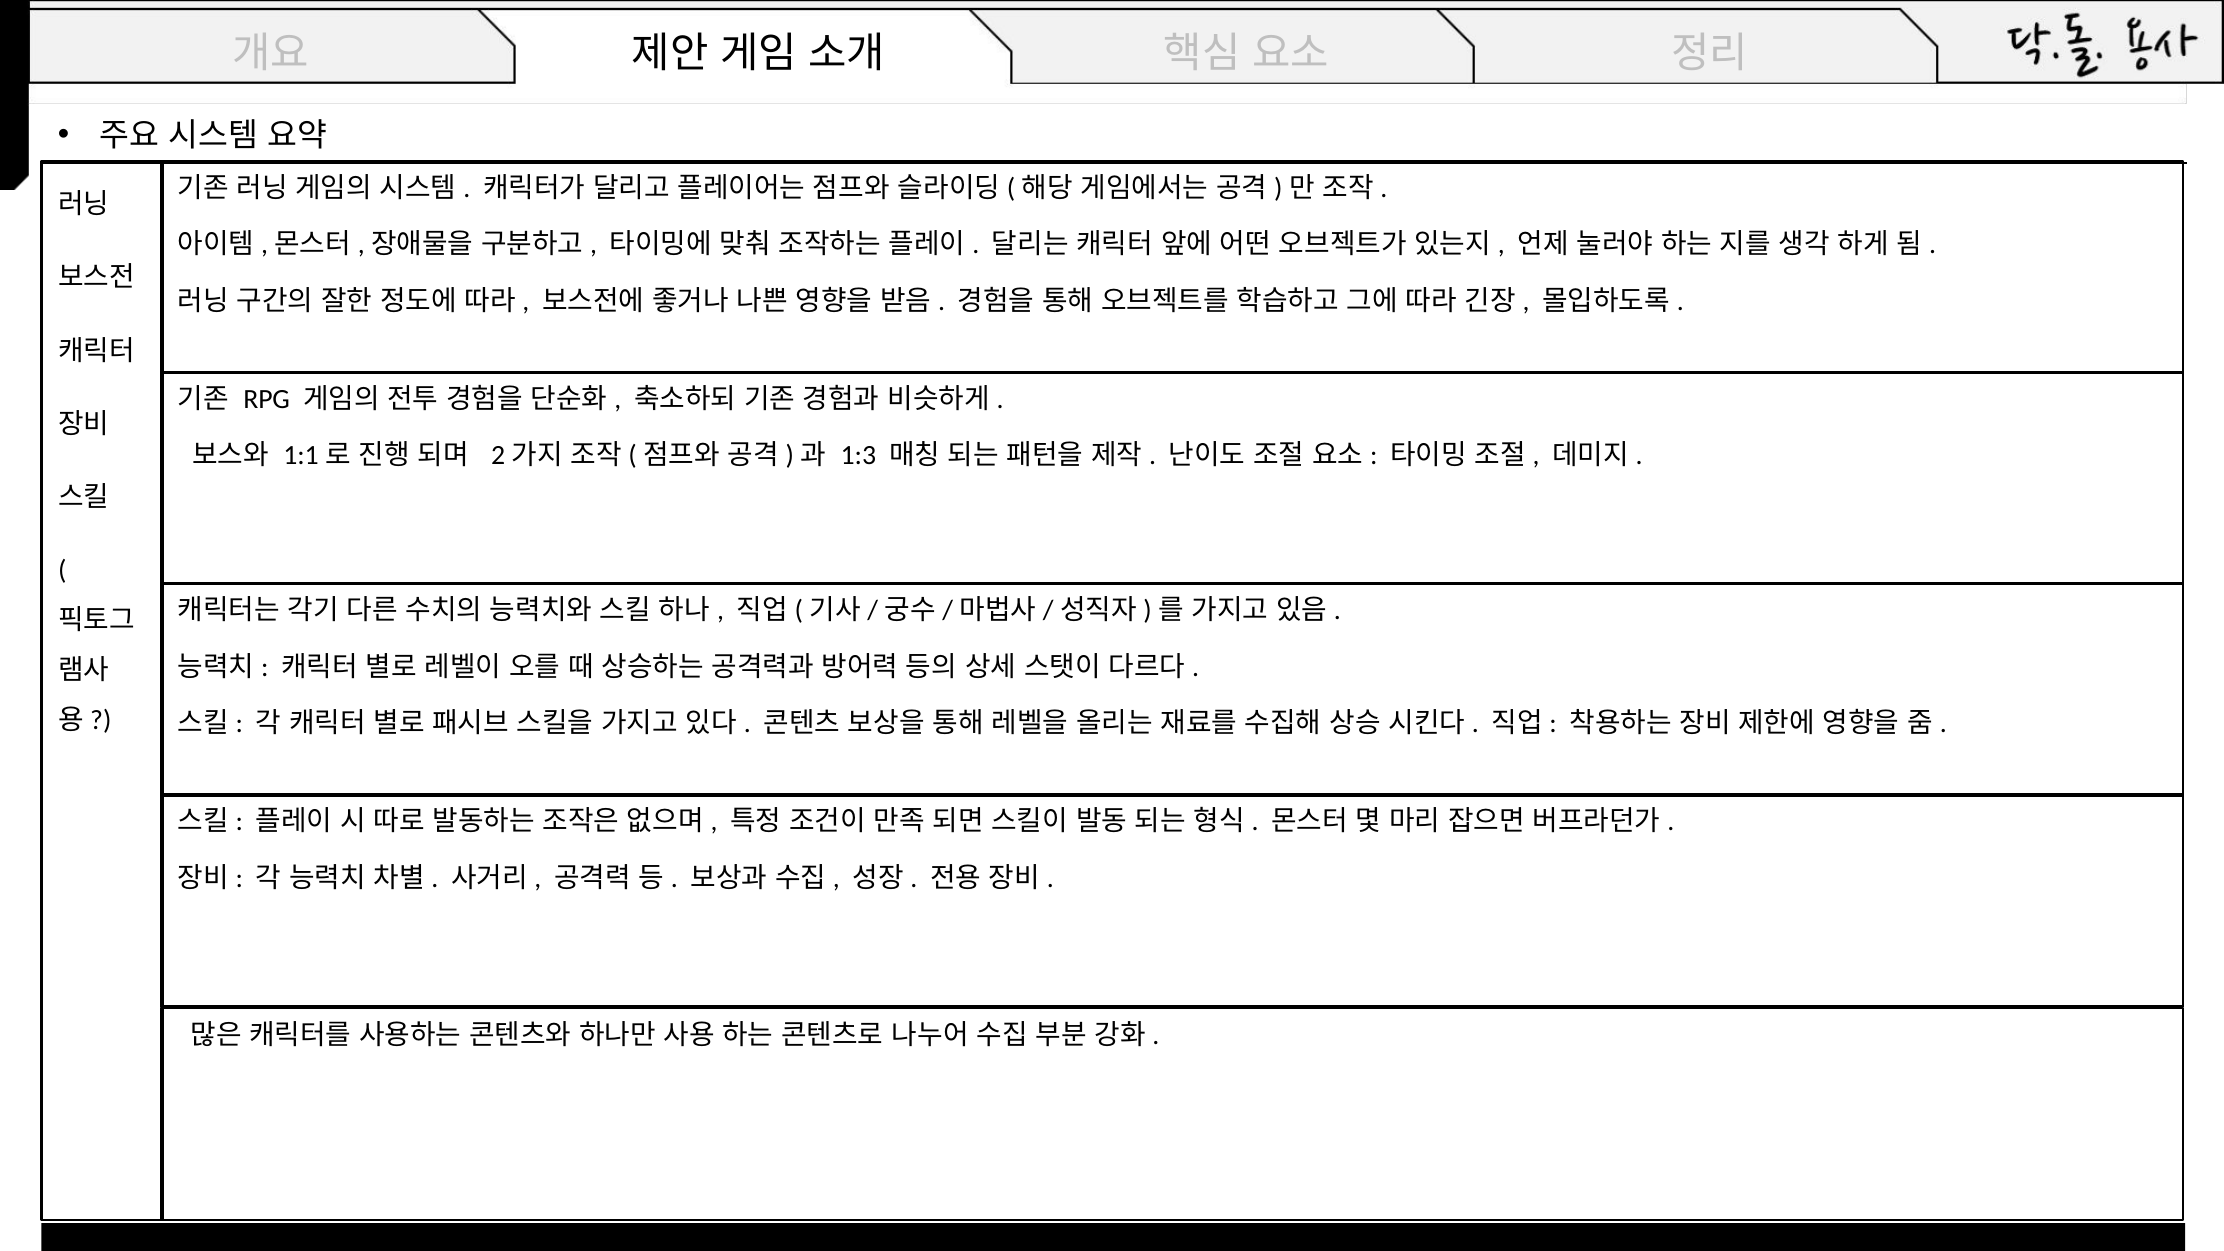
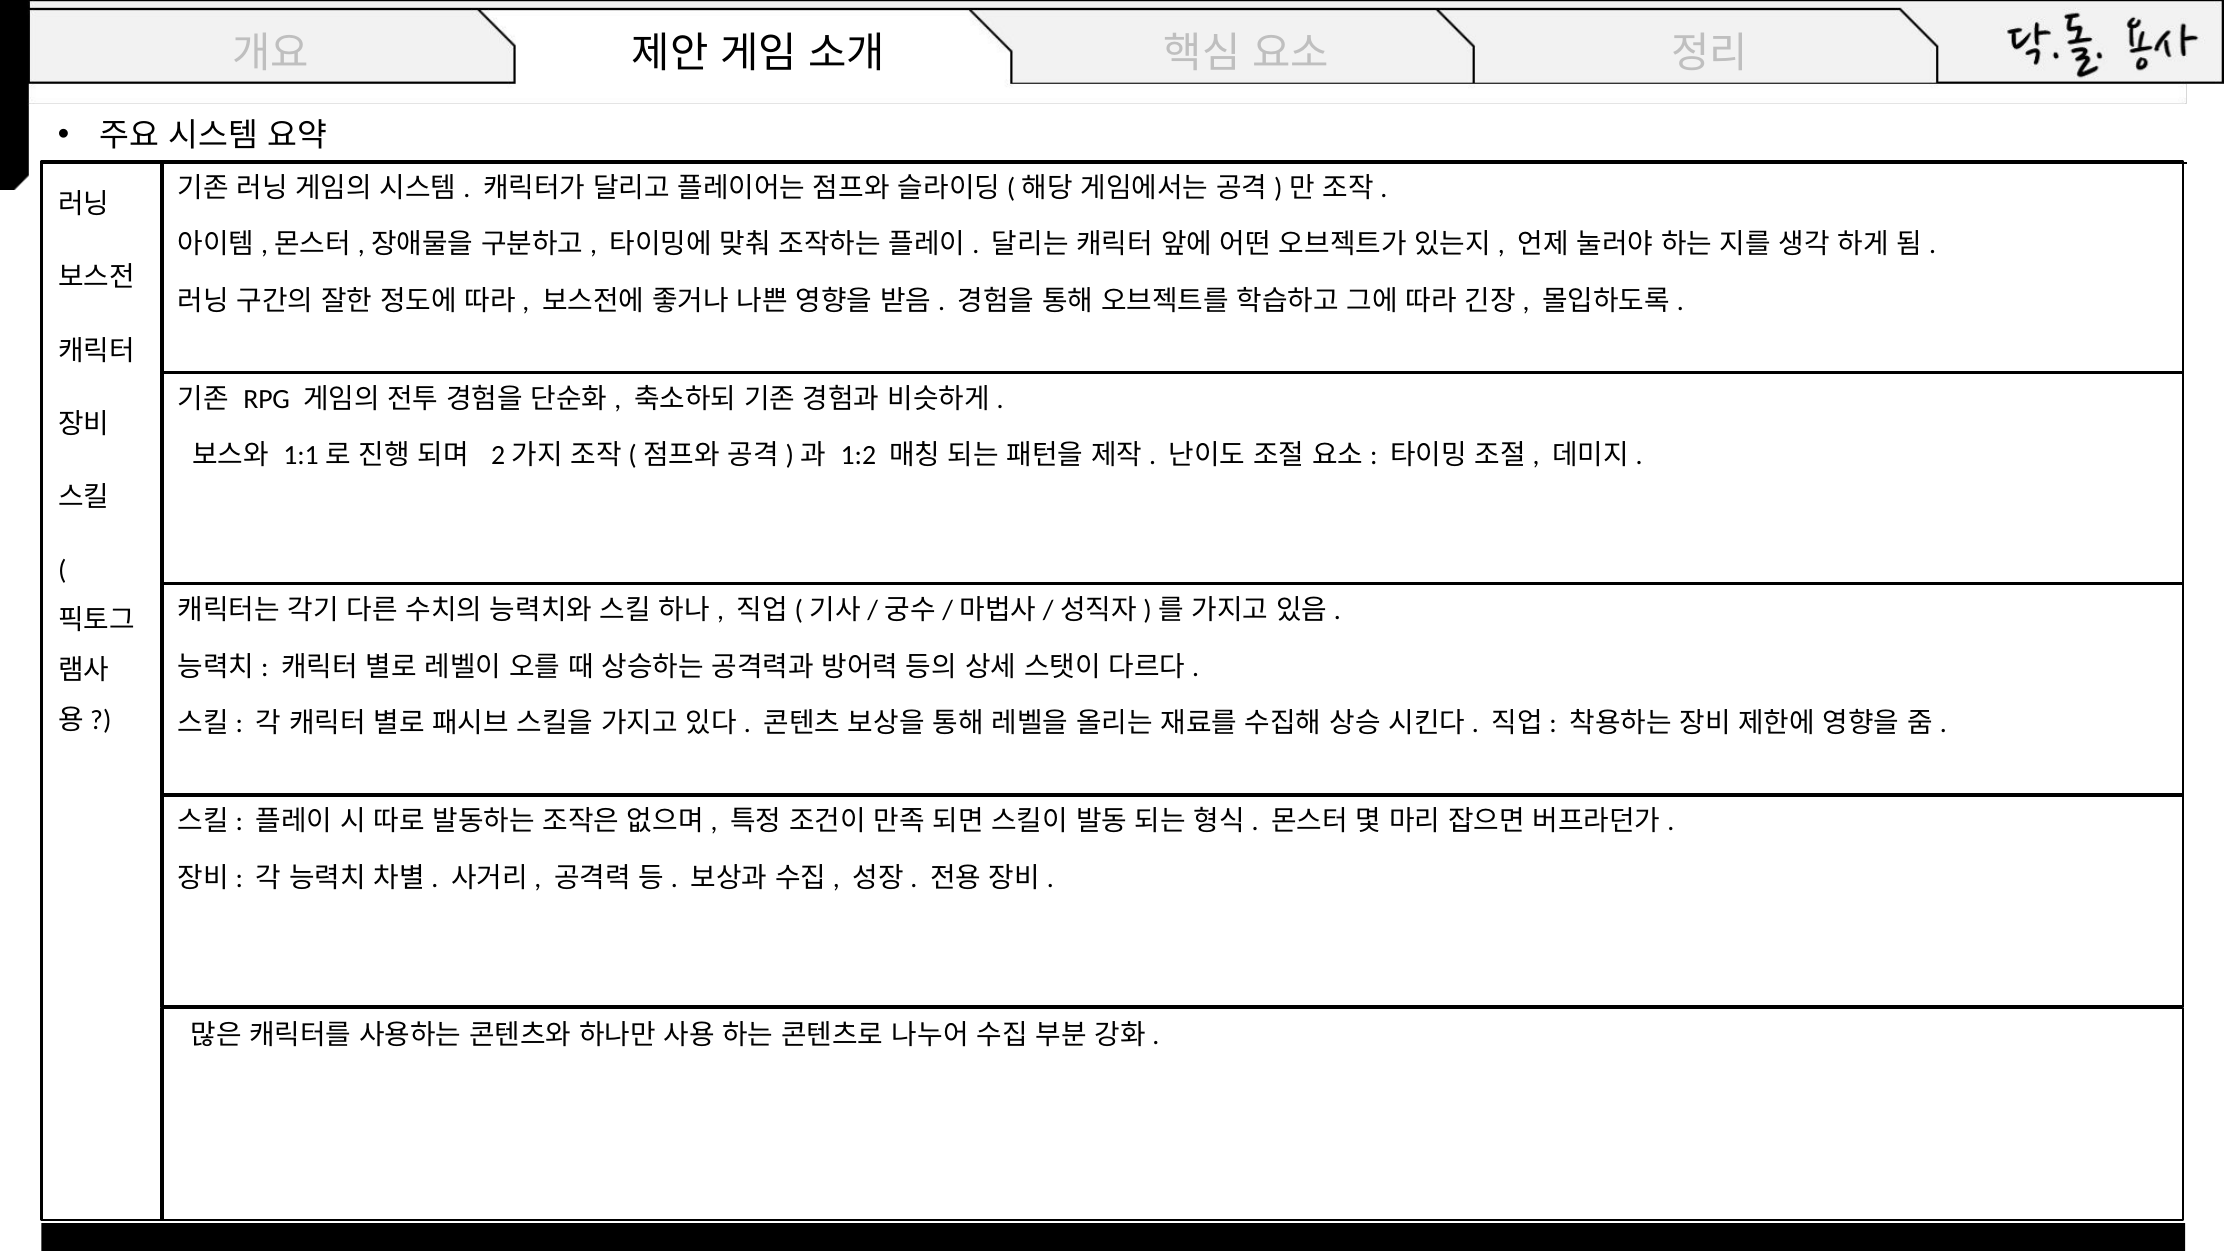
1:3: 1:3 -> 1:2
